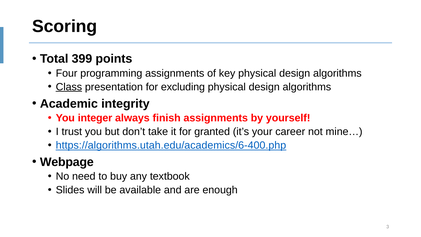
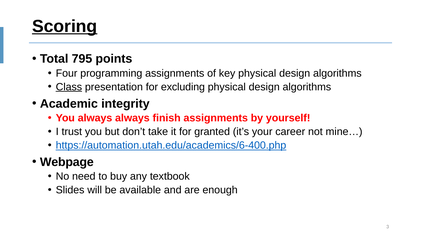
Scoring underline: none -> present
399: 399 -> 795
You integer: integer -> always
https://algorithms.utah.edu/academics/6-400.php: https://algorithms.utah.edu/academics/6-400.php -> https://automation.utah.edu/academics/6-400.php
